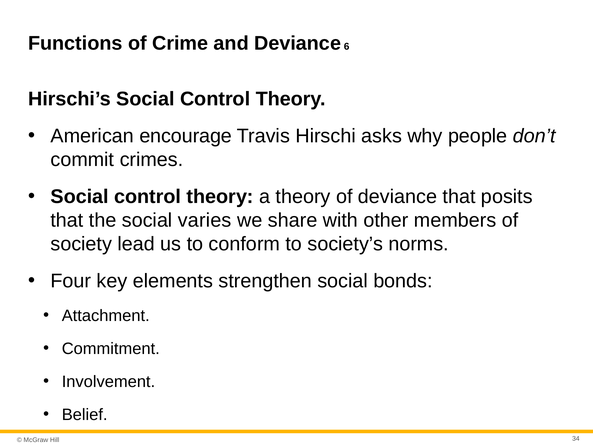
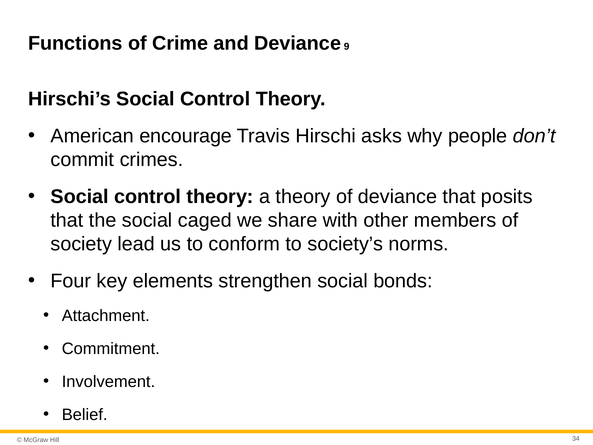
6: 6 -> 9
varies: varies -> caged
